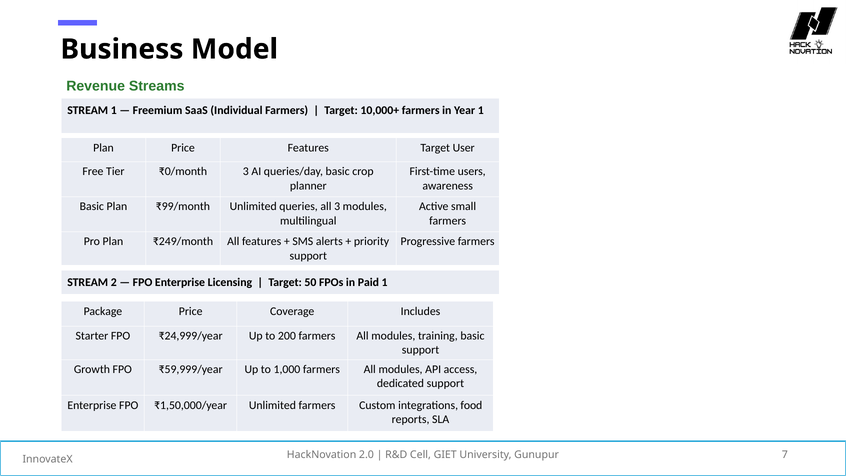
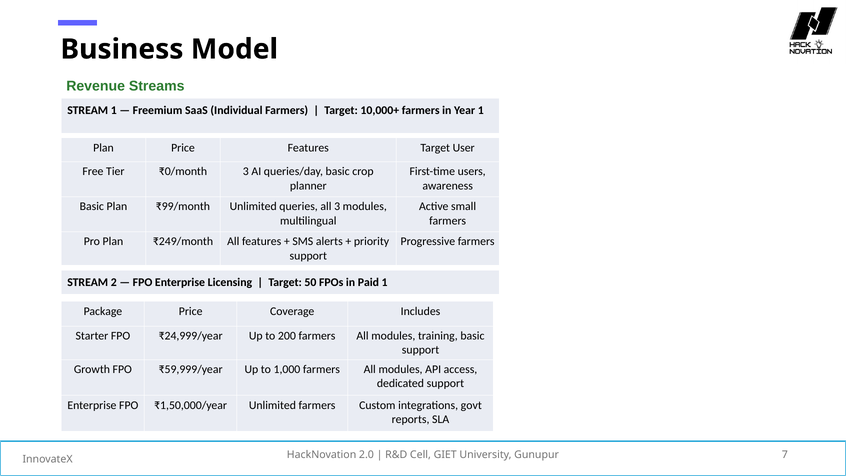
food: food -> govt
